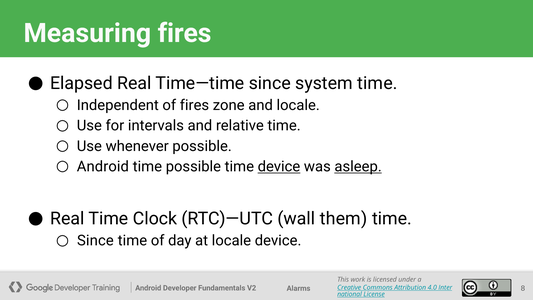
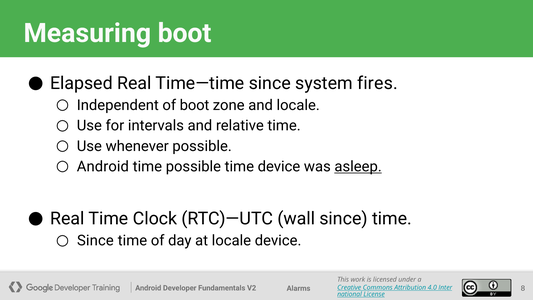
Measuring fires: fires -> boot
system time: time -> fires
of fires: fires -> boot
device at (279, 166) underline: present -> none
wall them: them -> since
